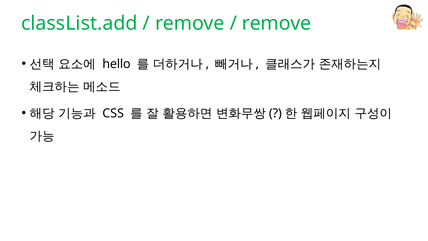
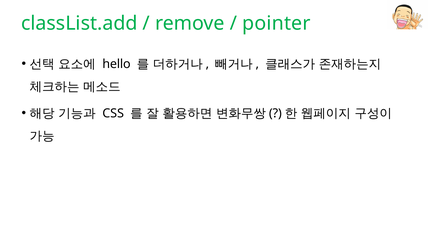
remove at (277, 23): remove -> pointer
